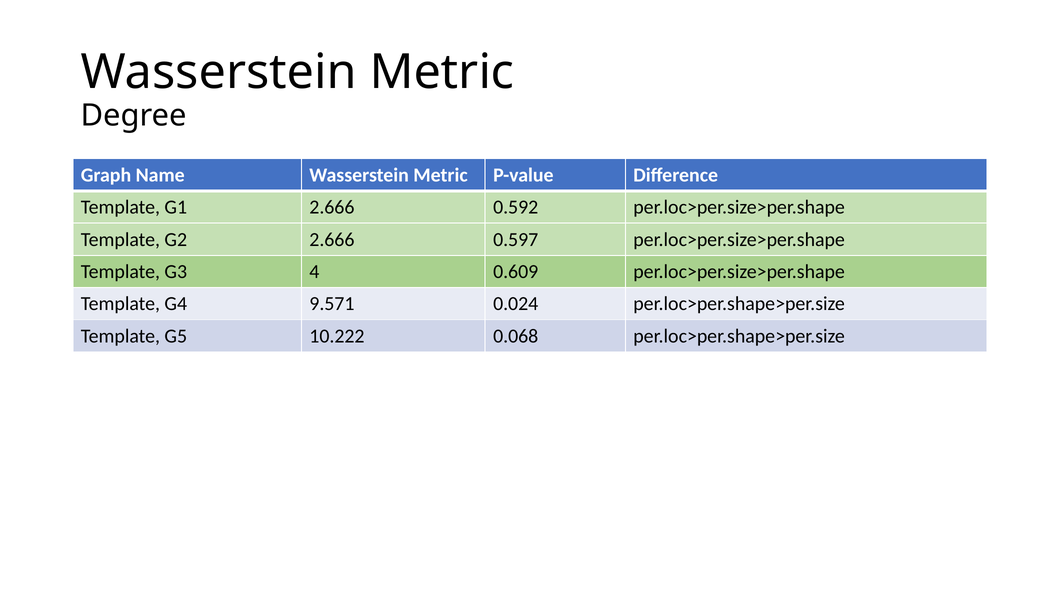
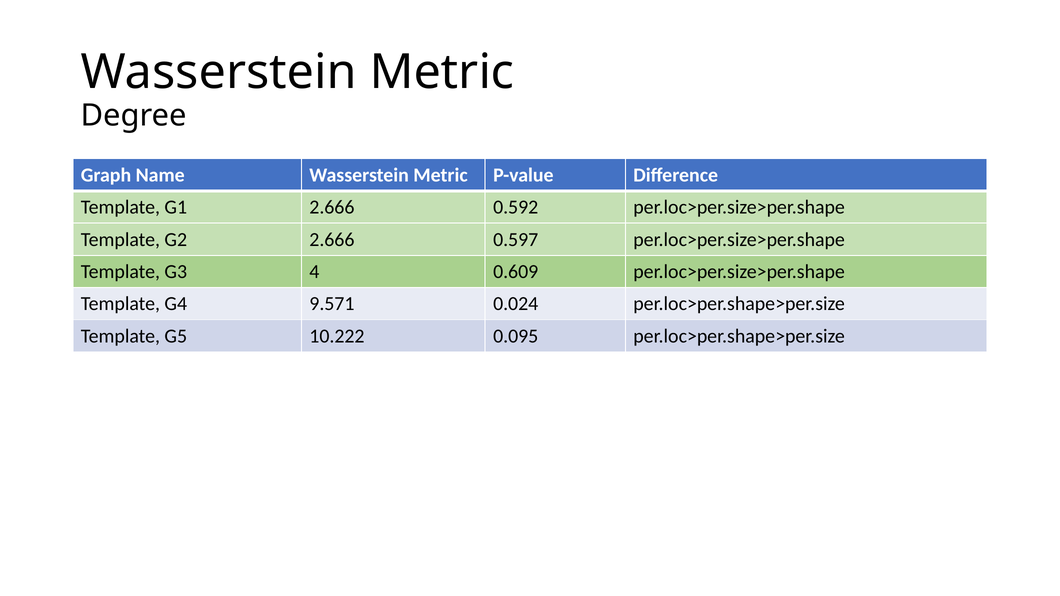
0.068: 0.068 -> 0.095
